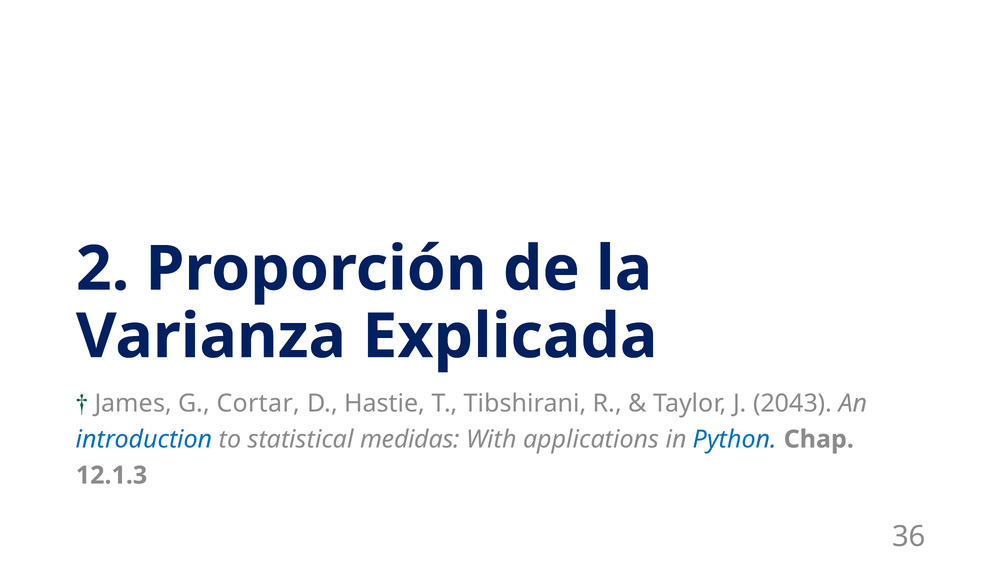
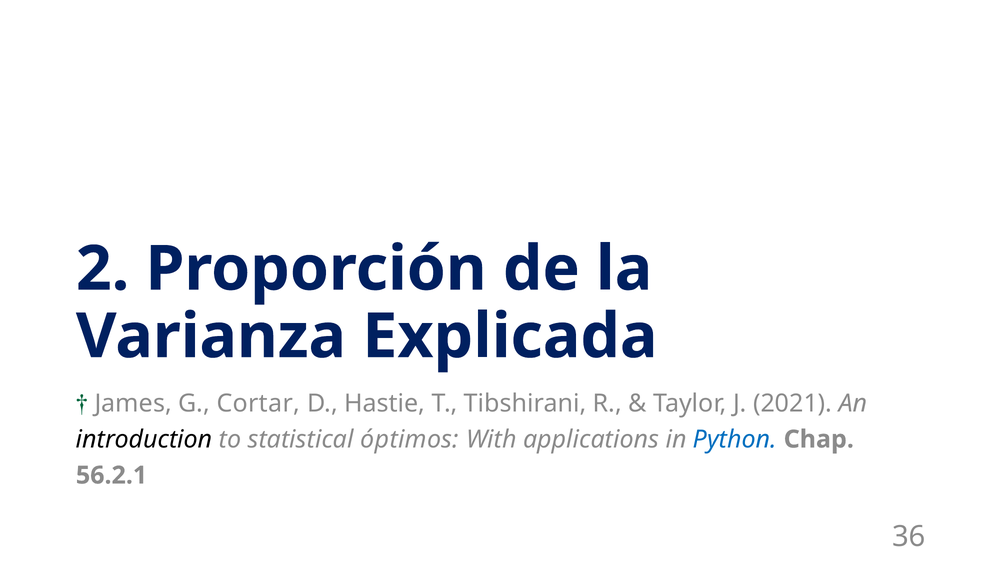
2043: 2043 -> 2021
introduction colour: blue -> black
medidas: medidas -> óptimos
12.1.3: 12.1.3 -> 56.2.1
